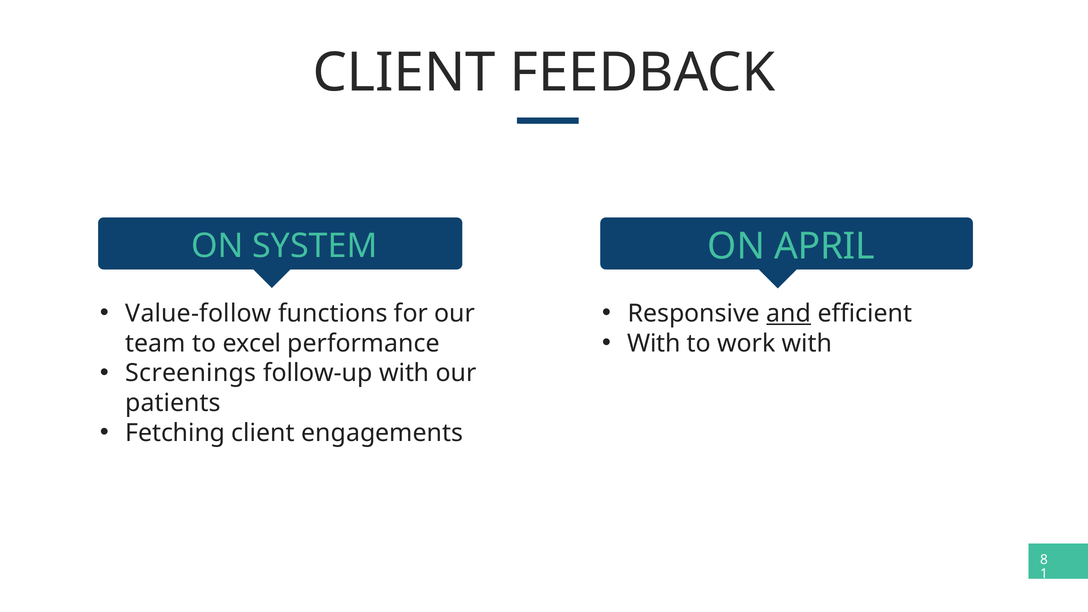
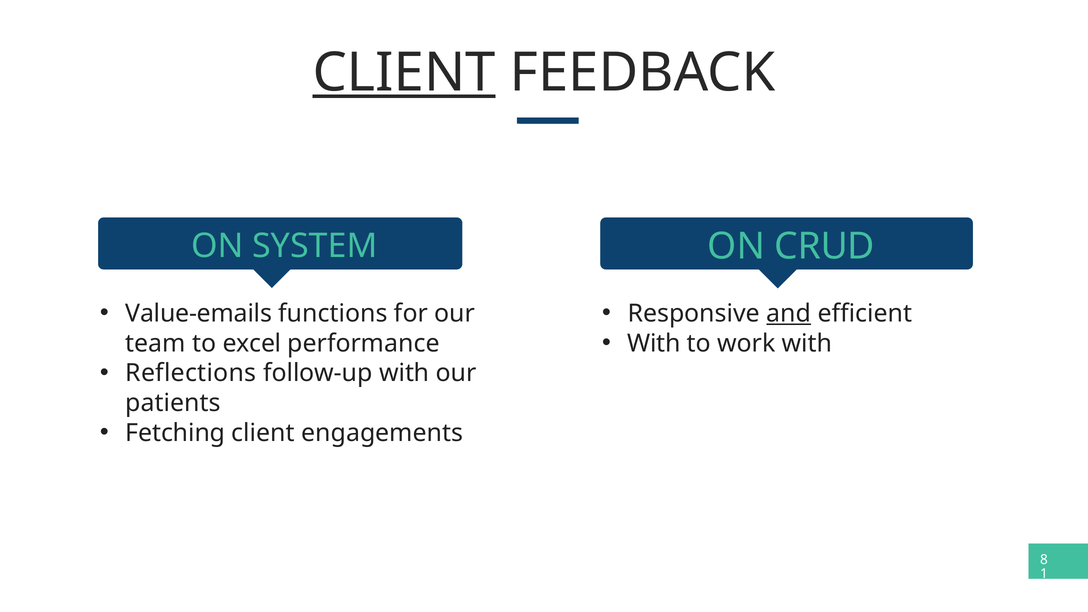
CLIENT at (404, 73) underline: none -> present
APRIL: APRIL -> CRUD
Value-follow: Value-follow -> Value-emails
Screenings: Screenings -> Reflections
